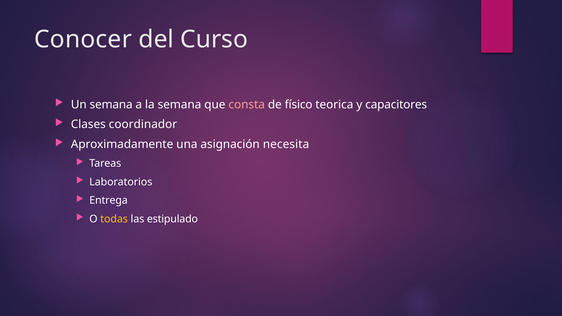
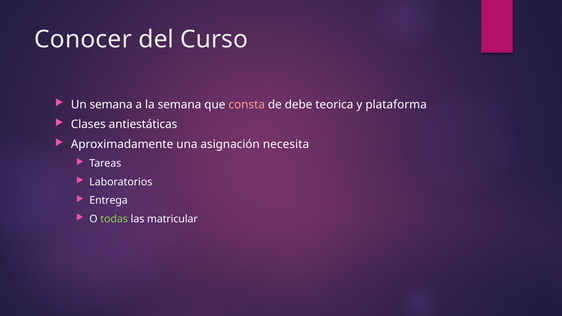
físico: físico -> debe
capacitores: capacitores -> plataforma
coordinador: coordinador -> antiestáticas
todas colour: yellow -> light green
estipulado: estipulado -> matricular
